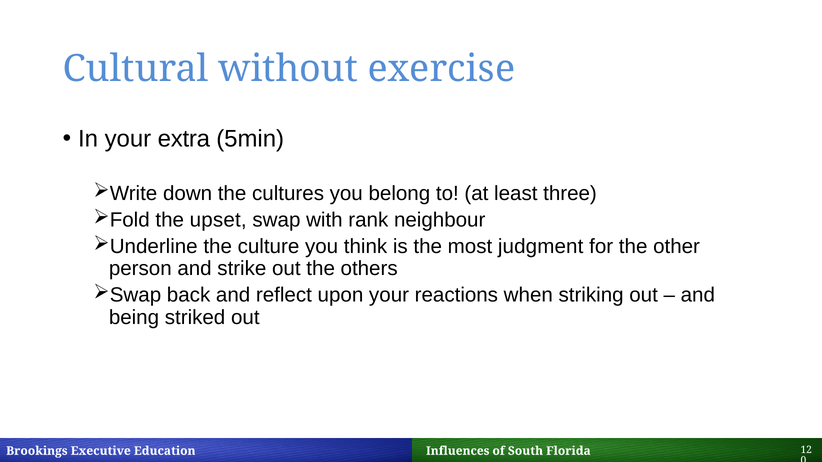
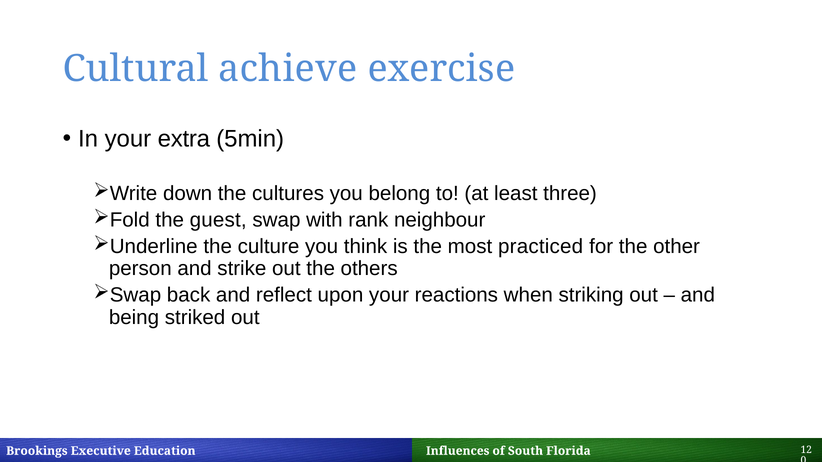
without: without -> achieve
upset: upset -> guest
judgment: judgment -> practiced
